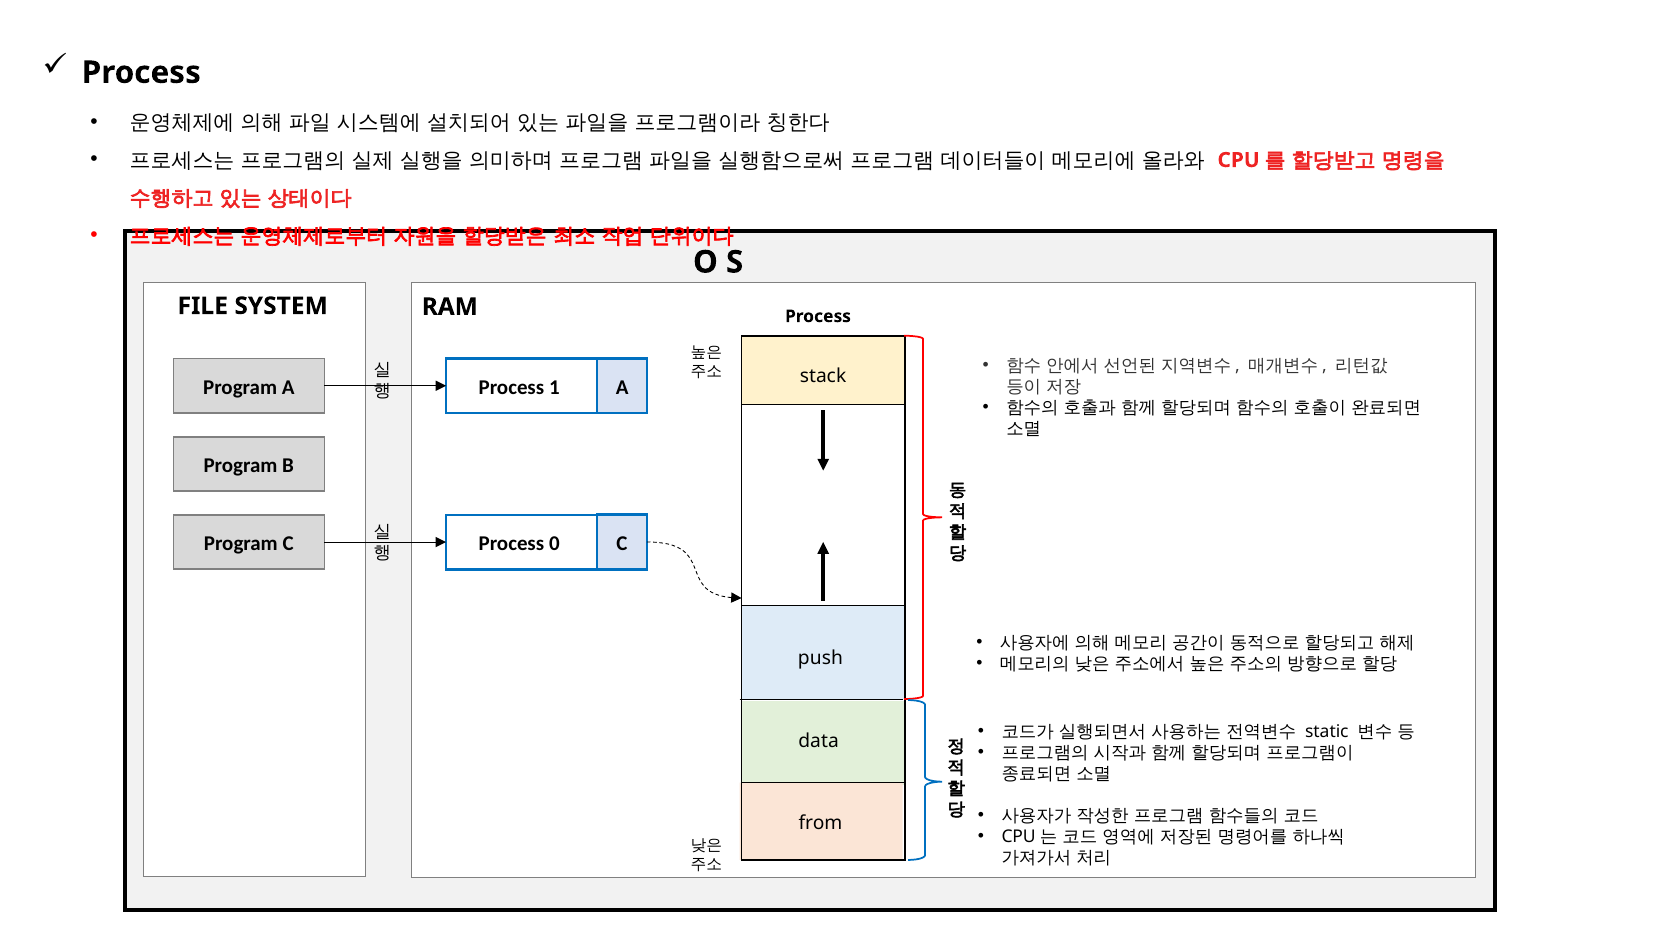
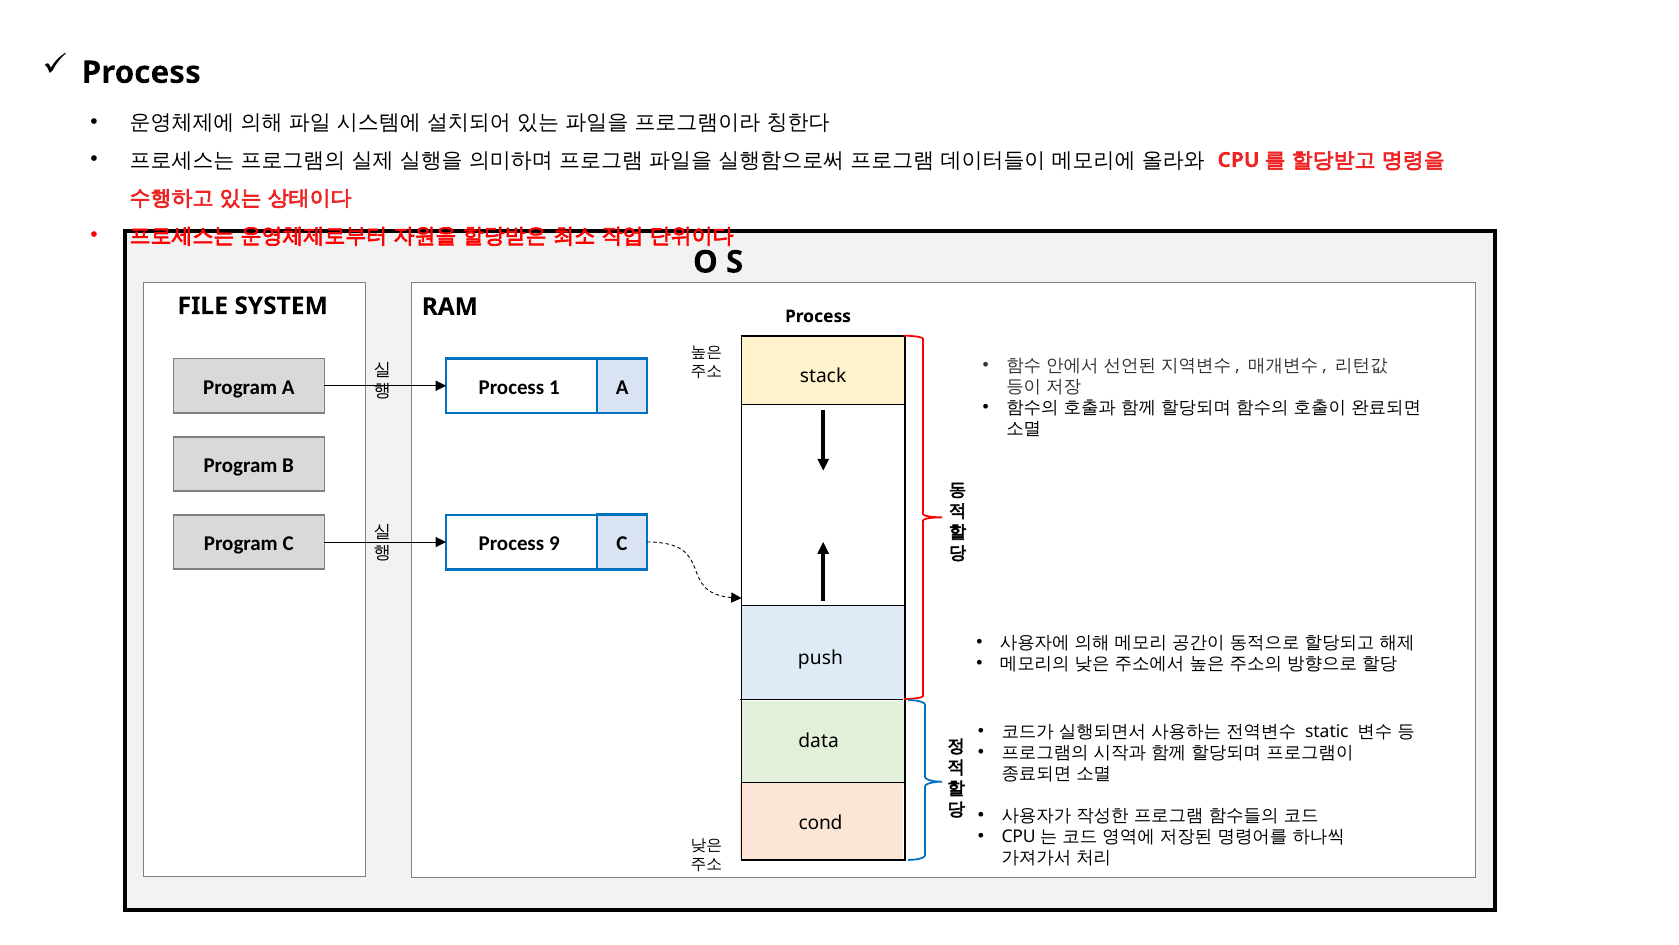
0: 0 -> 9
from: from -> cond
